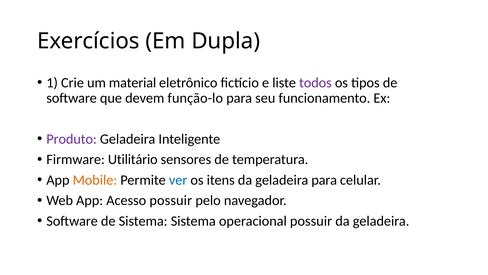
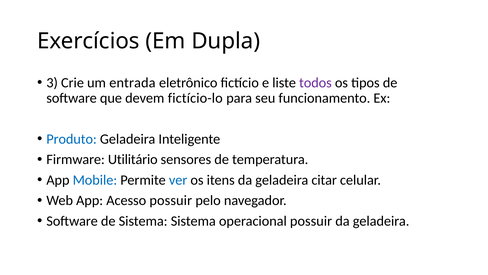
1: 1 -> 3
material: material -> entrada
função-lo: função-lo -> fictício-lo
Produto colour: purple -> blue
Mobile colour: orange -> blue
geladeira para: para -> citar
